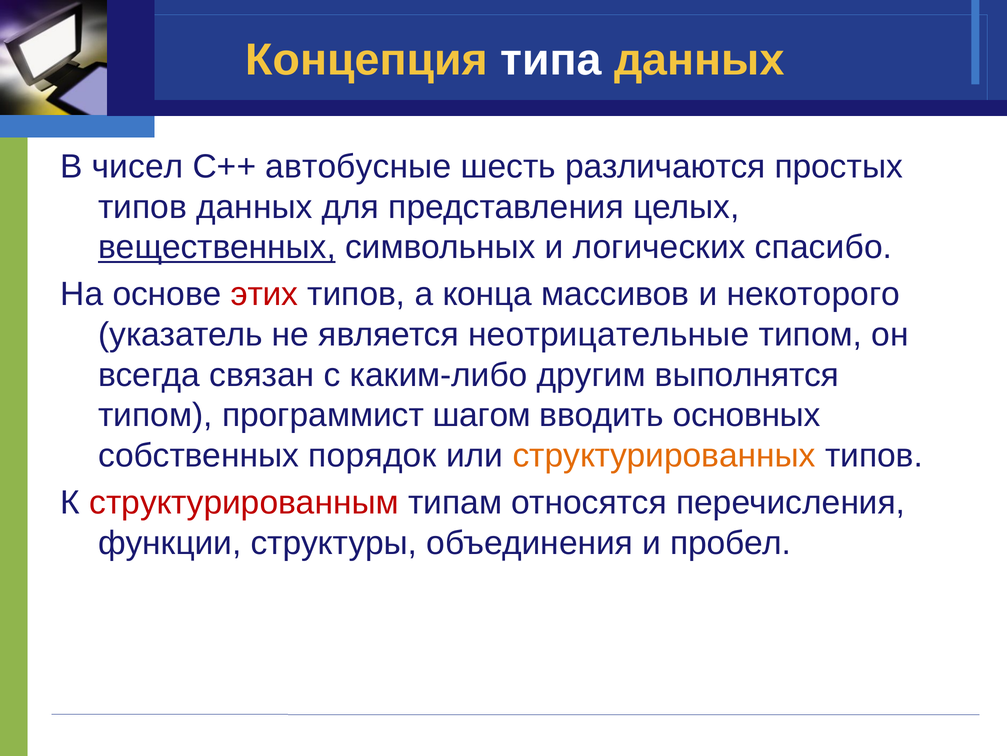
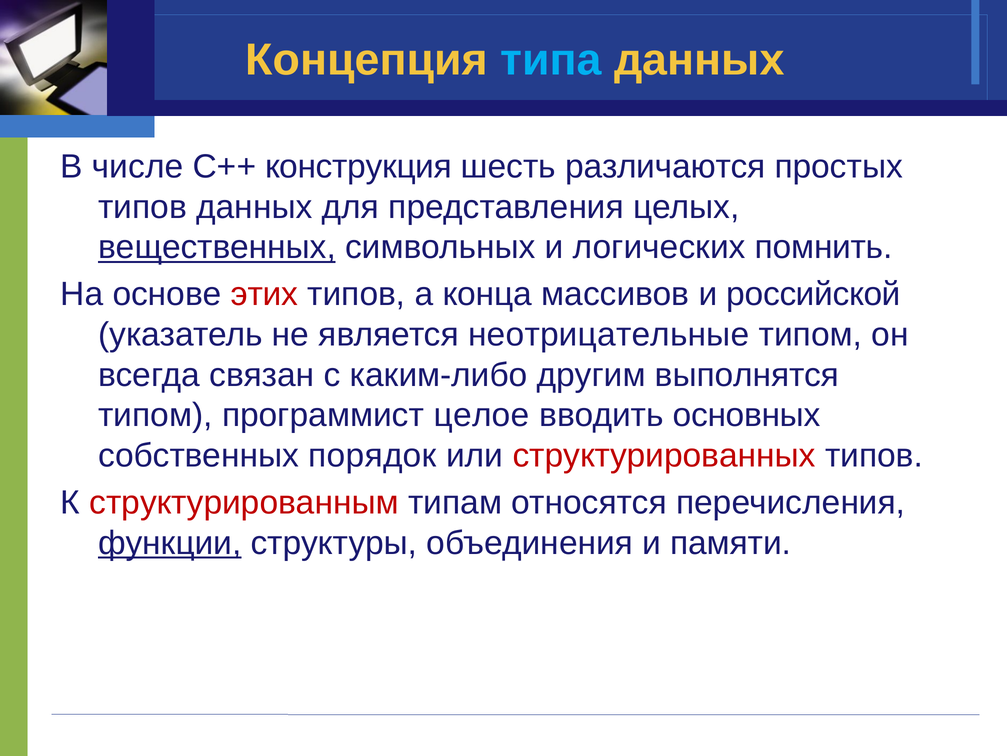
типа colour: white -> light blue
чисел: чисел -> числе
автобусные: автобусные -> конструкция
спасибо: спасибо -> помнить
некоторого: некоторого -> российской
шагом: шагом -> целое
структурированных colour: orange -> red
функции underline: none -> present
пробел: пробел -> памяти
